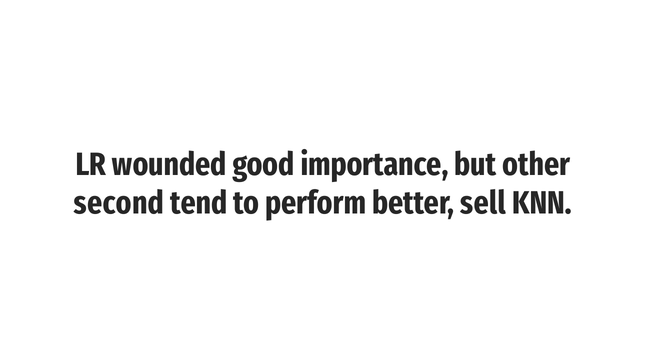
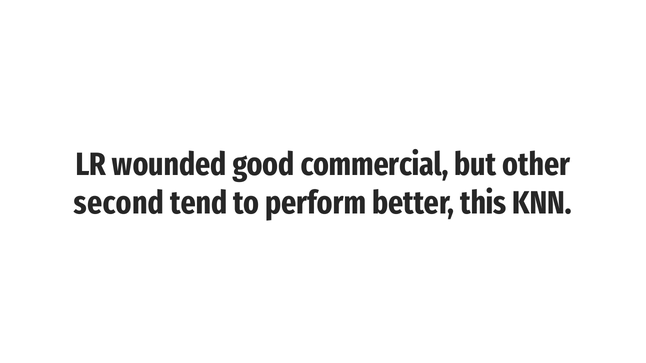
importance: importance -> commercial
sell: sell -> this
